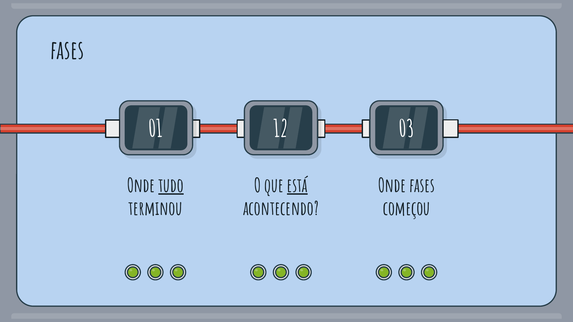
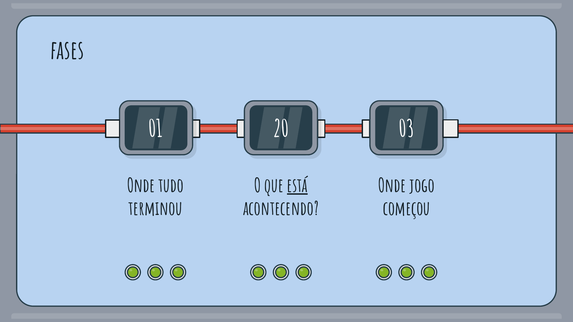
12: 12 -> 20
tudo underline: present -> none
Onde fases: fases -> jogo
